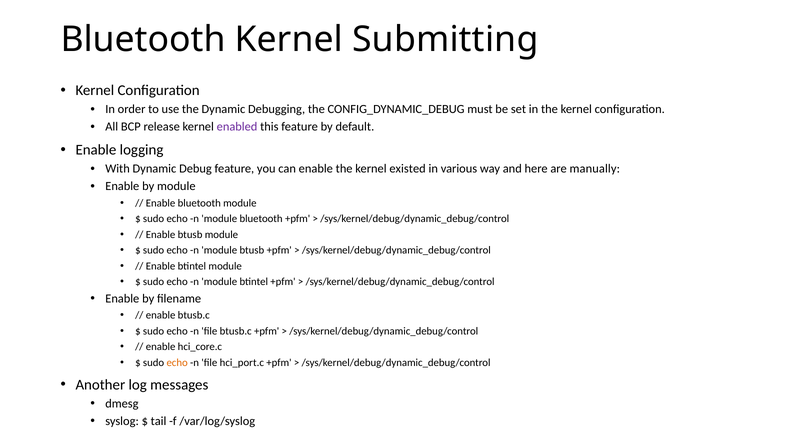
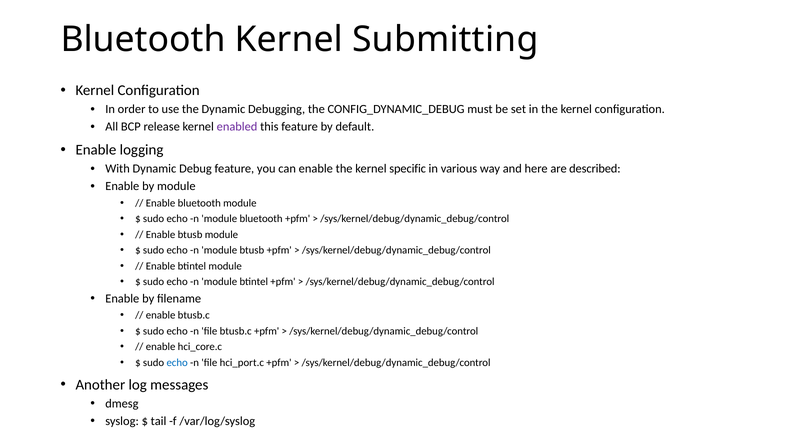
existed: existed -> specific
manually: manually -> described
echo at (177, 363) colour: orange -> blue
